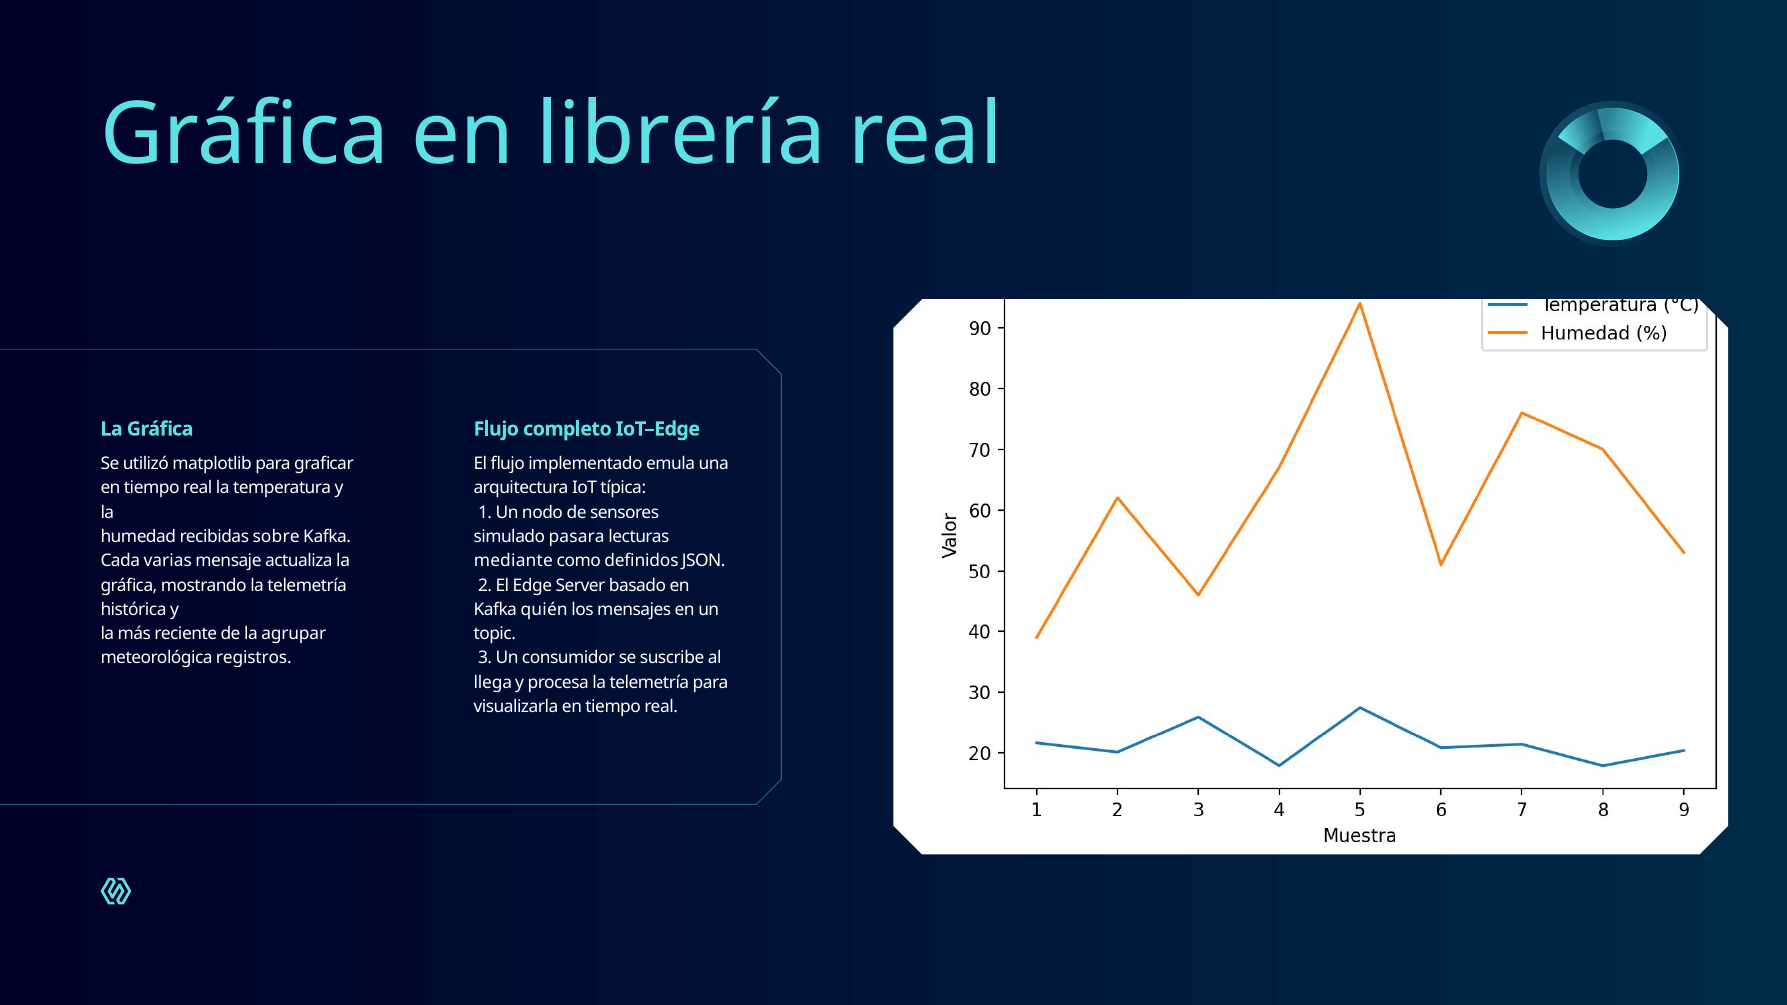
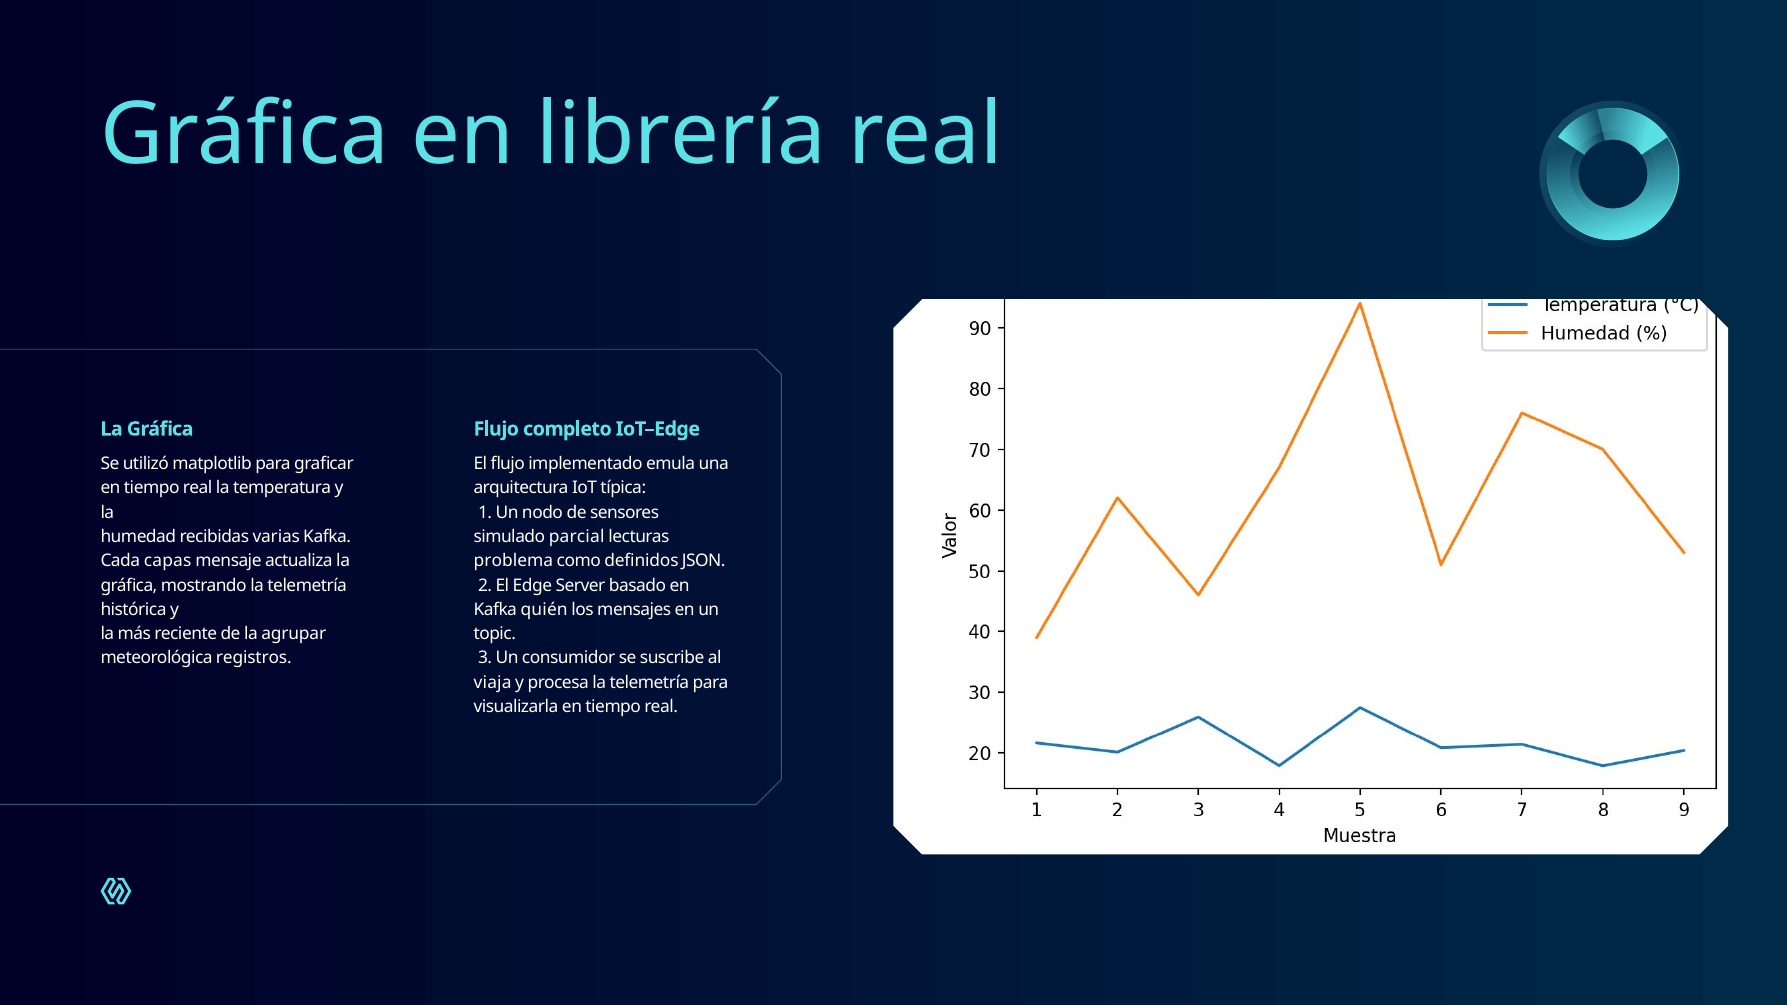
sobre: sobre -> varias
pasara: pasara -> parcial
varias: varias -> capas
mediante: mediante -> problema
llega: llega -> viaja
